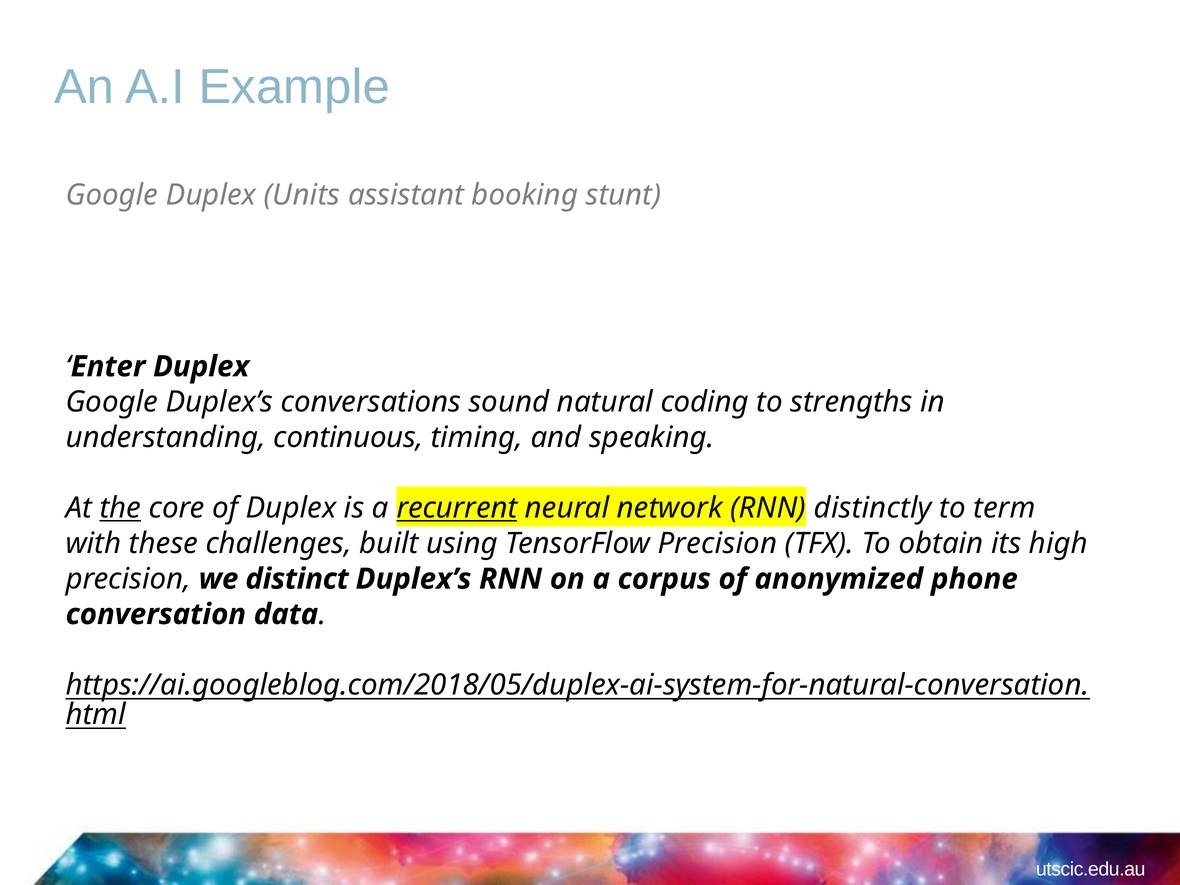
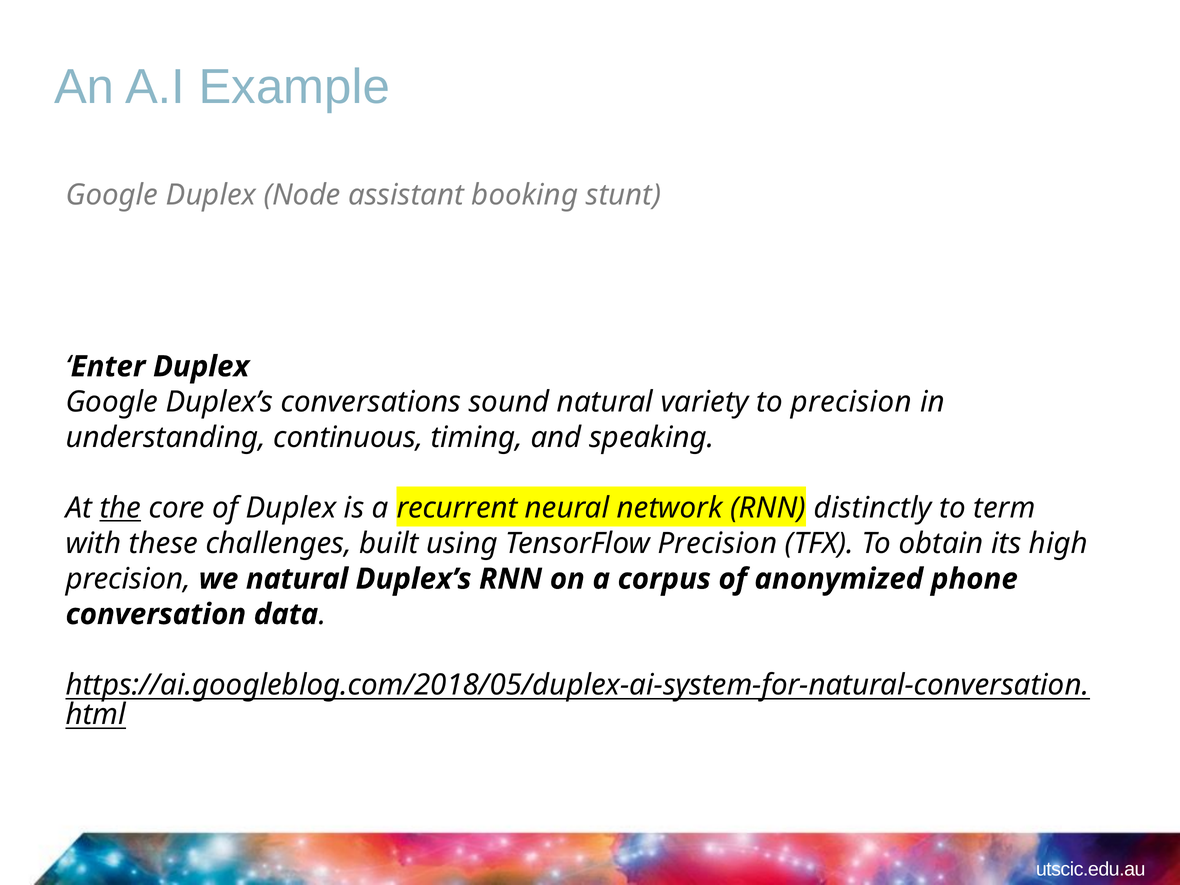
Units: Units -> Node
coding: coding -> variety
to strengths: strengths -> precision
recurrent underline: present -> none
we distinct: distinct -> natural
